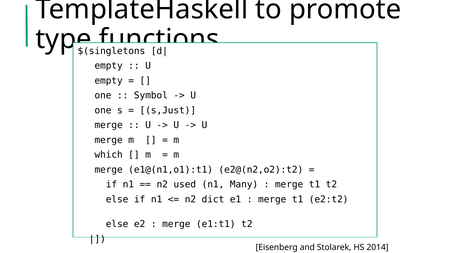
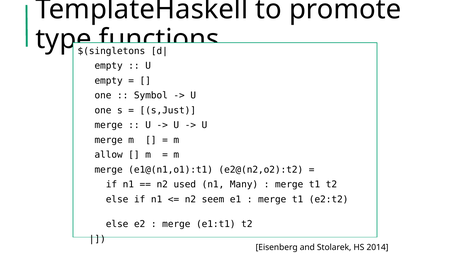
which: which -> allow
dict: dict -> seem
